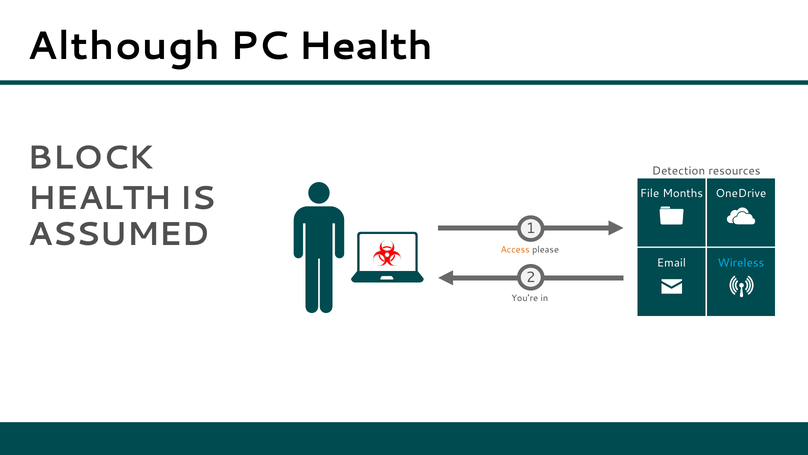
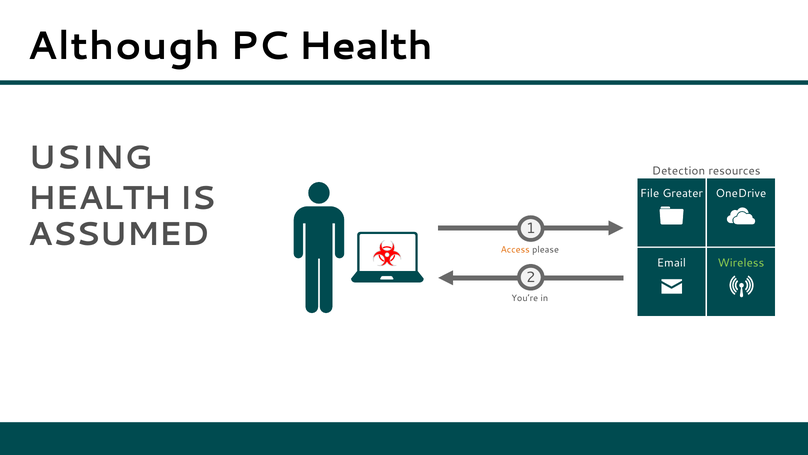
BLOCK: BLOCK -> USING
Months: Months -> Greater
Wireless colour: light blue -> light green
